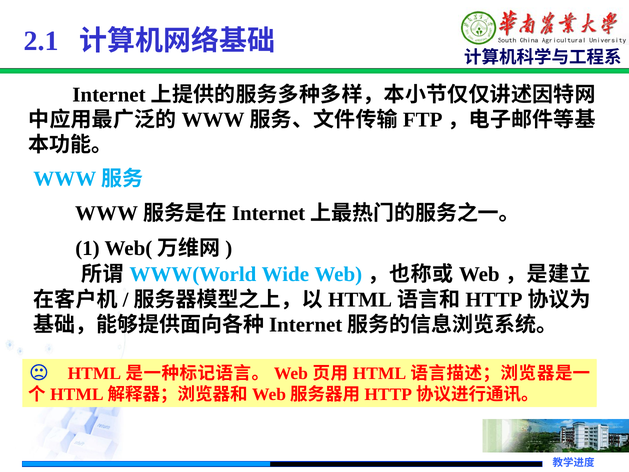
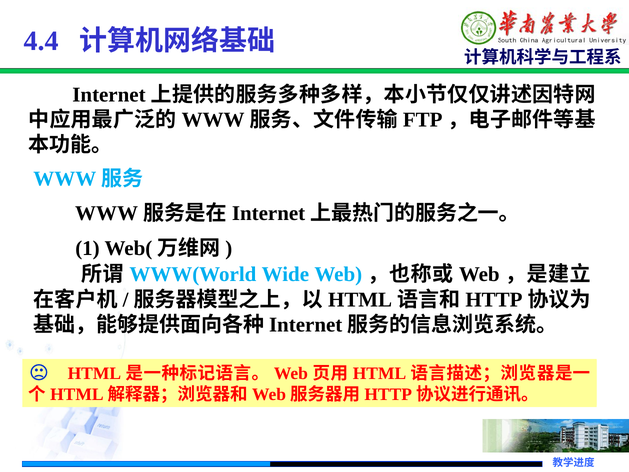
2.1: 2.1 -> 4.4
